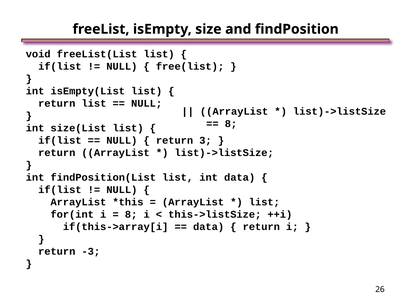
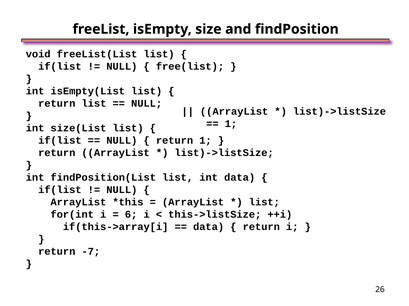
8 at (231, 124): 8 -> 1
return 3: 3 -> 1
8 at (131, 215): 8 -> 6
-3: -3 -> -7
